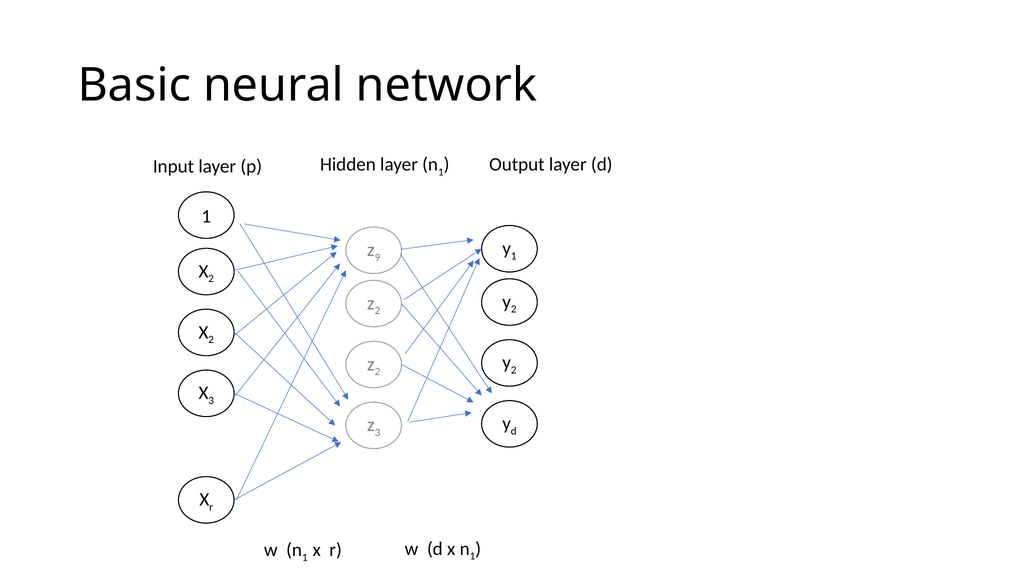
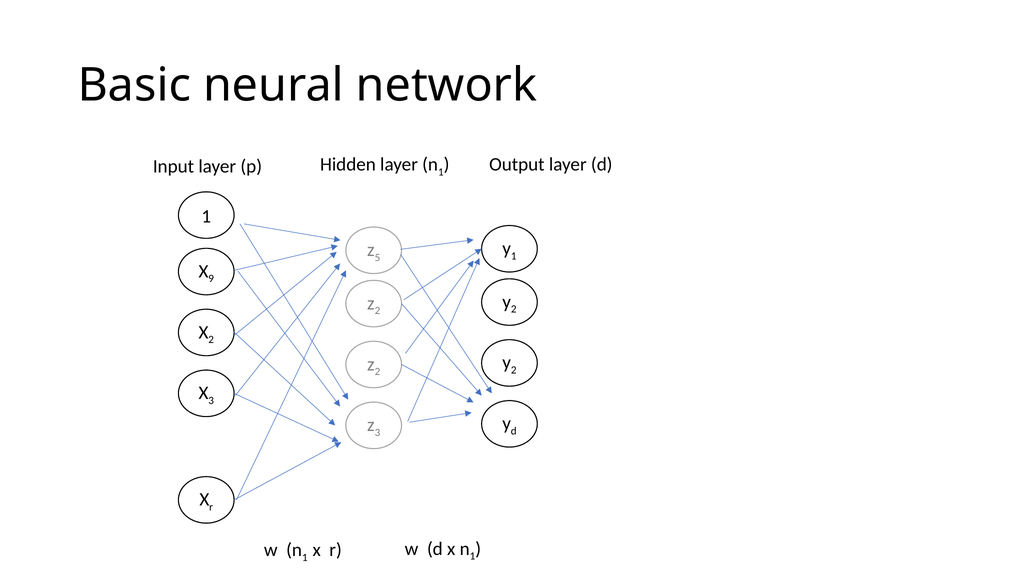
9: 9 -> 5
2 at (211, 279): 2 -> 9
